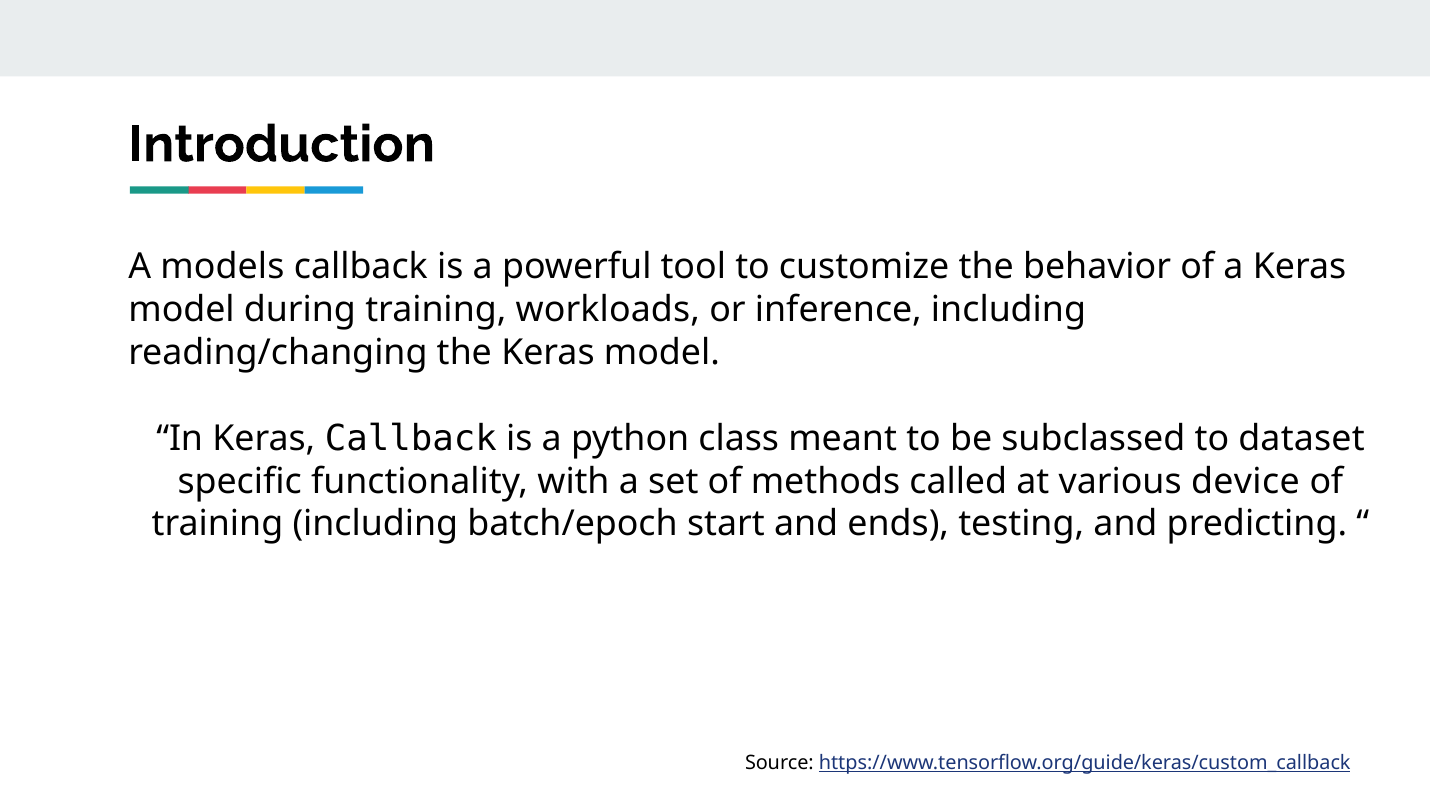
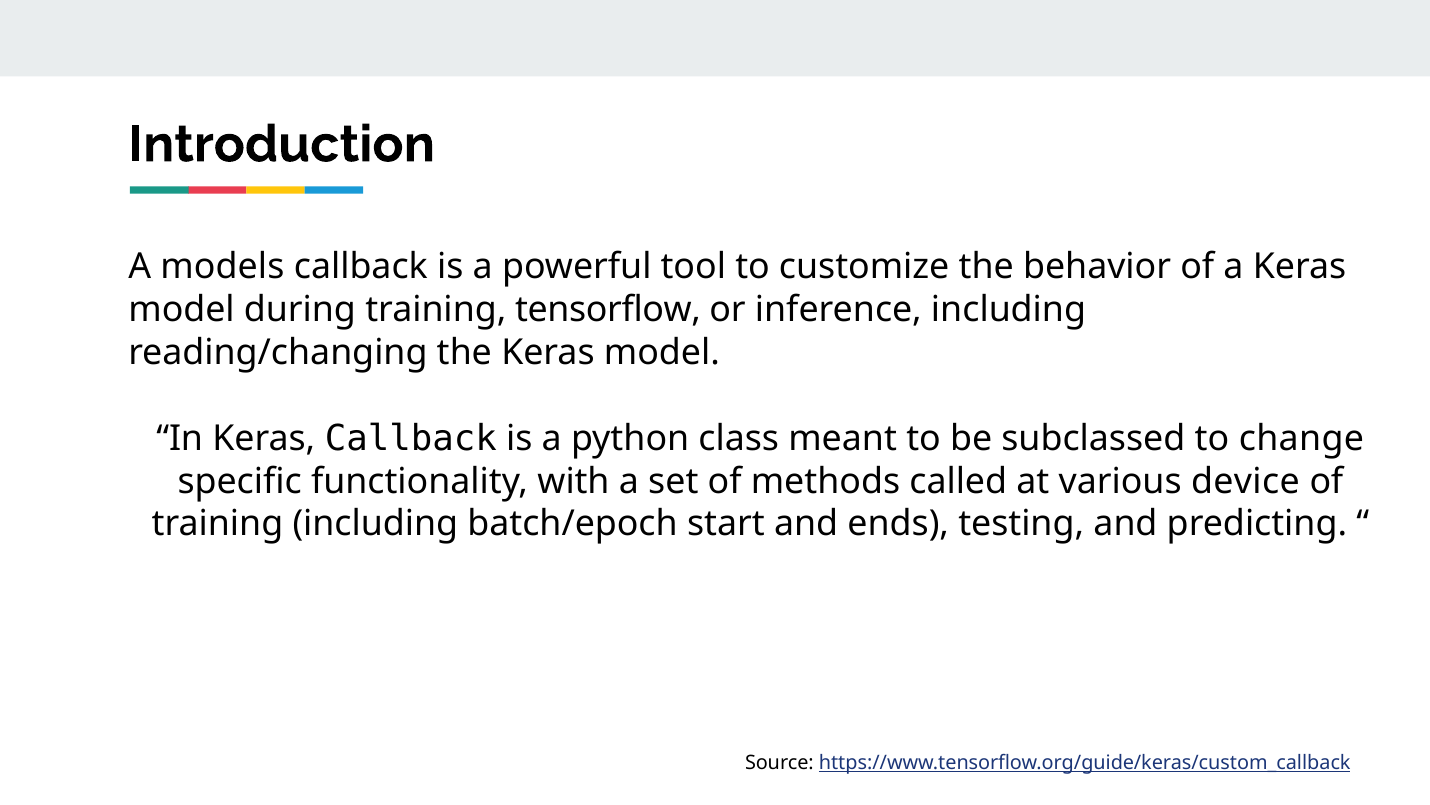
workloads: workloads -> tensorflow
dataset: dataset -> change
